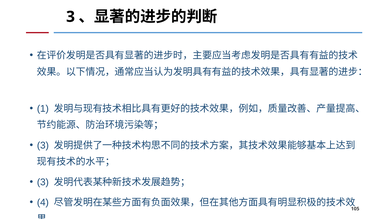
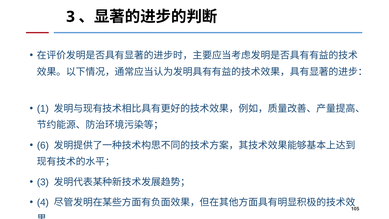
3 at (43, 145): 3 -> 6
